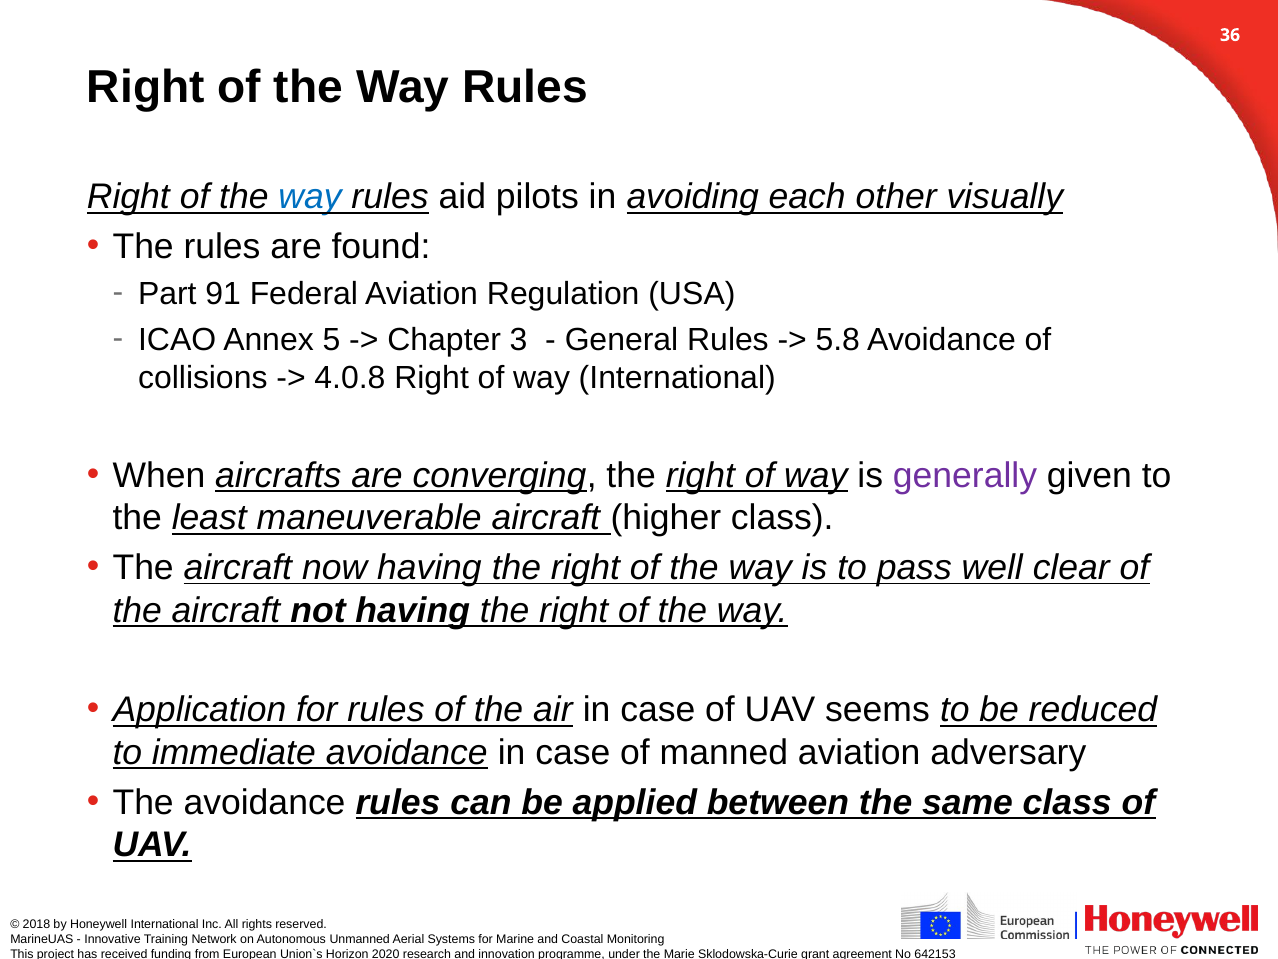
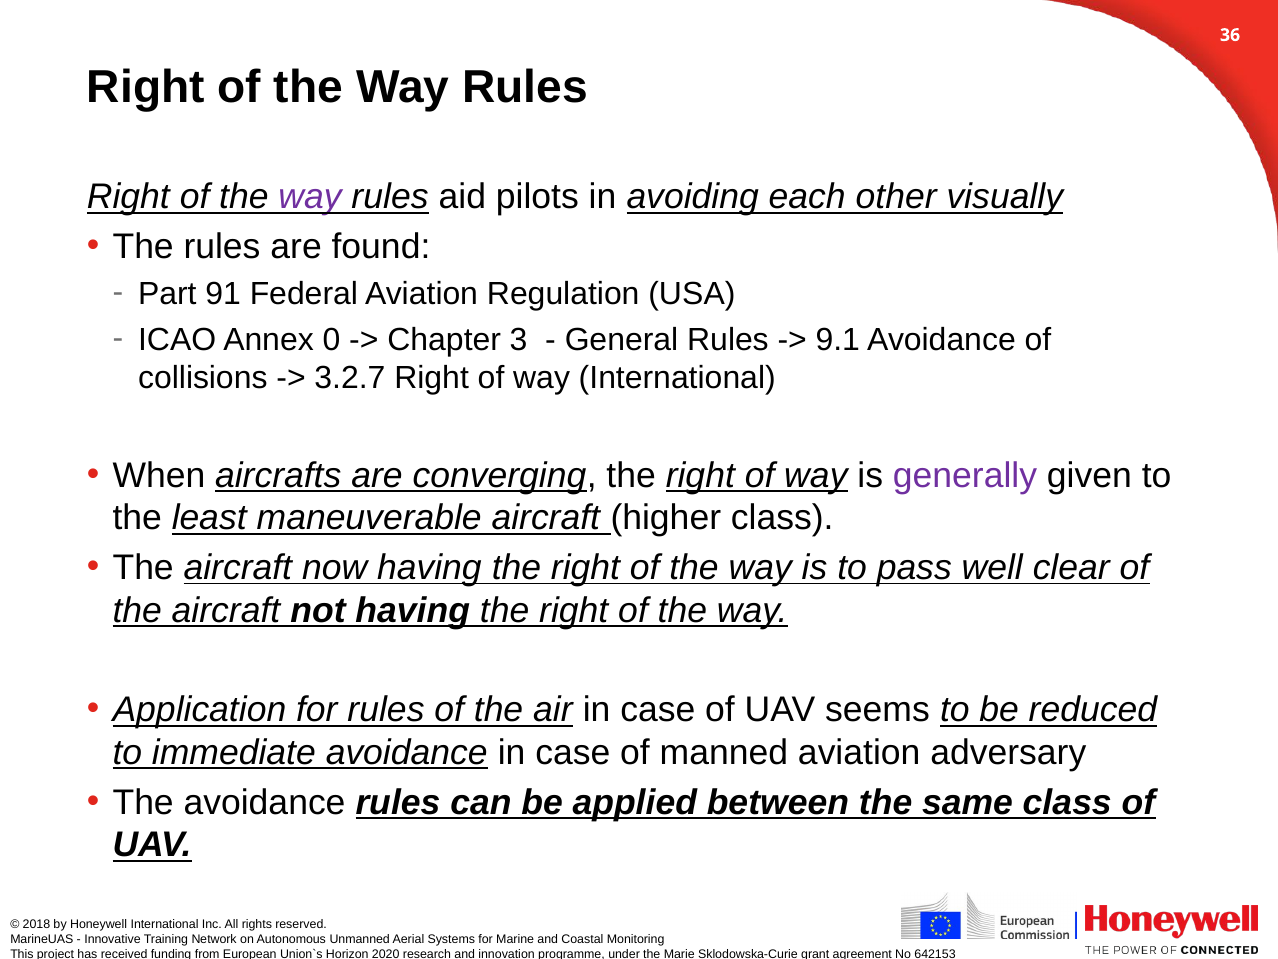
way at (310, 197) colour: blue -> purple
5: 5 -> 0
5.8: 5.8 -> 9.1
4.0.8: 4.0.8 -> 3.2.7
